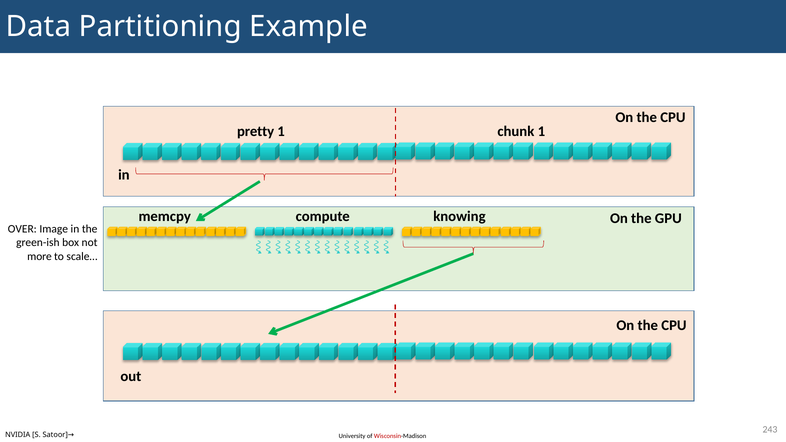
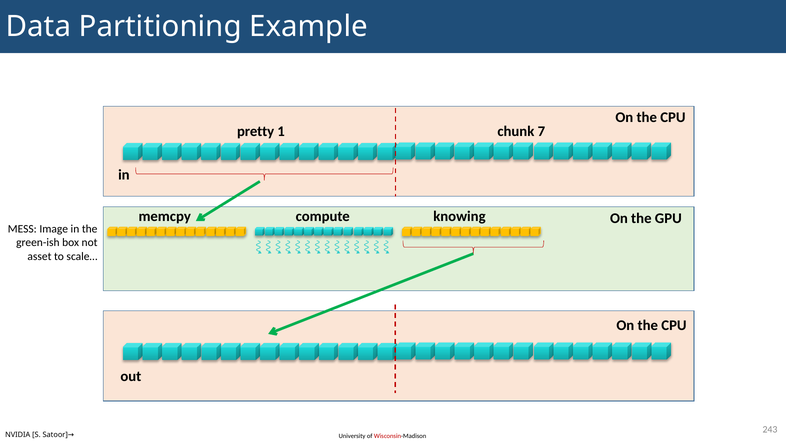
chunk 1: 1 -> 7
OVER: OVER -> MESS
more: more -> asset
